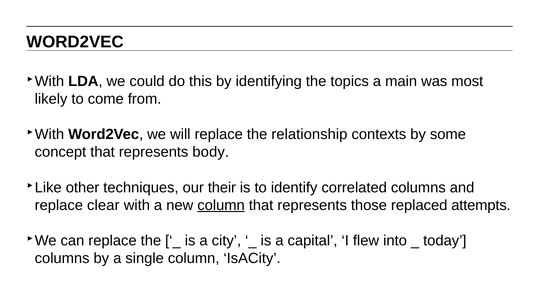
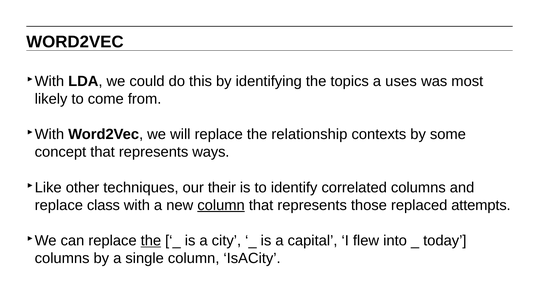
main: main -> uses
body: body -> ways
clear: clear -> class
the at (151, 240) underline: none -> present
